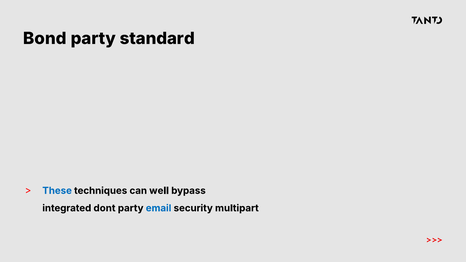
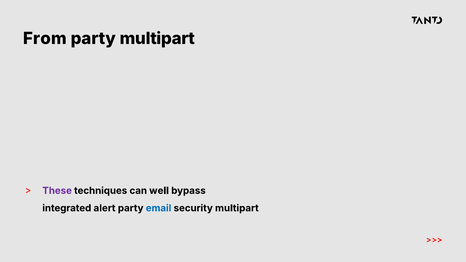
Bond: Bond -> From
party standard: standard -> multipart
These colour: blue -> purple
dont: dont -> alert
